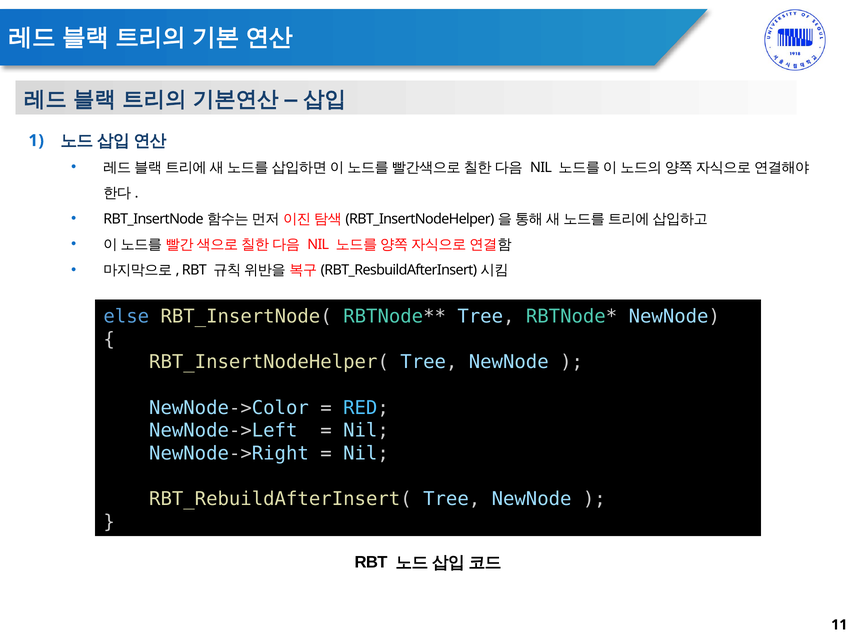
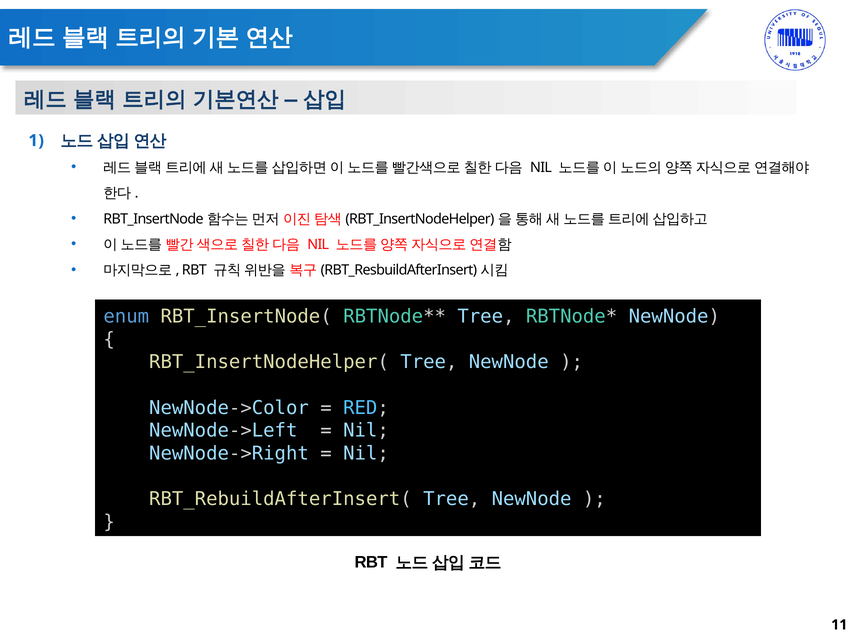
else: else -> enum
